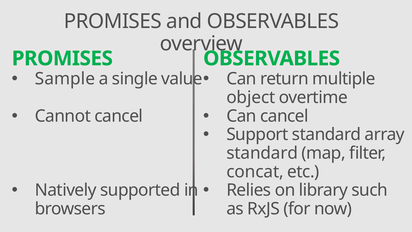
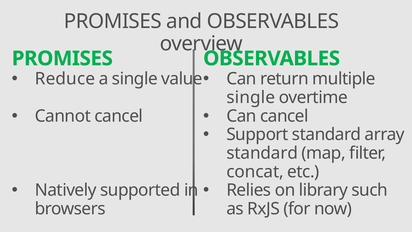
Sample: Sample -> Reduce
object at (251, 97): object -> single
